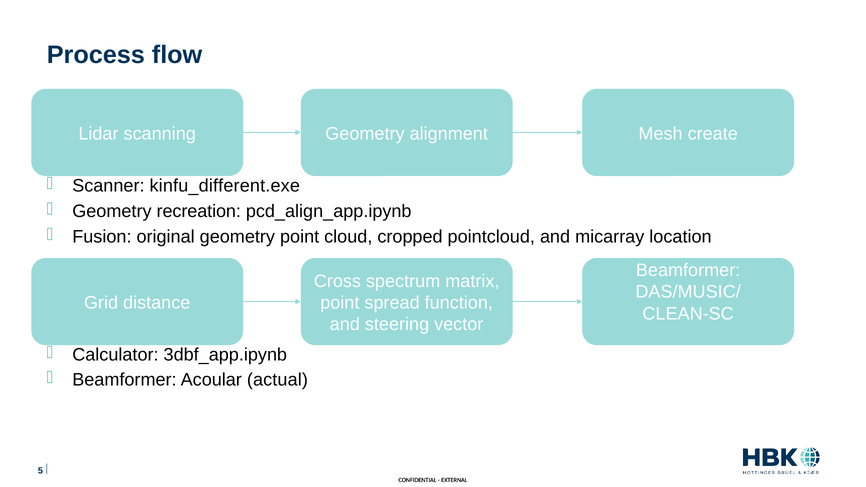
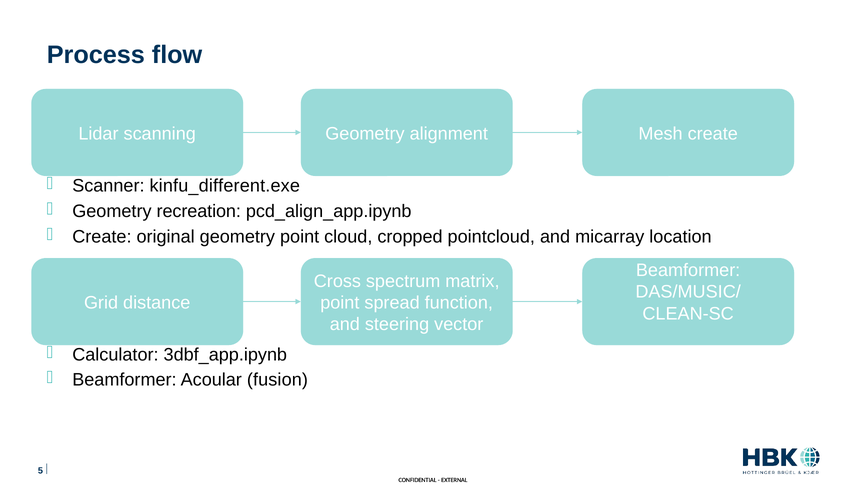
Fusion at (102, 237): Fusion -> Create
actual: actual -> fusion
